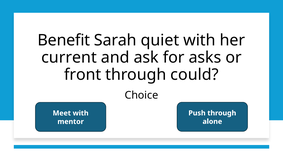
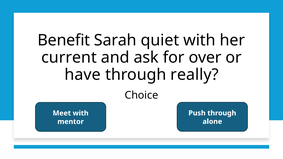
asks: asks -> over
front: front -> have
could: could -> really
